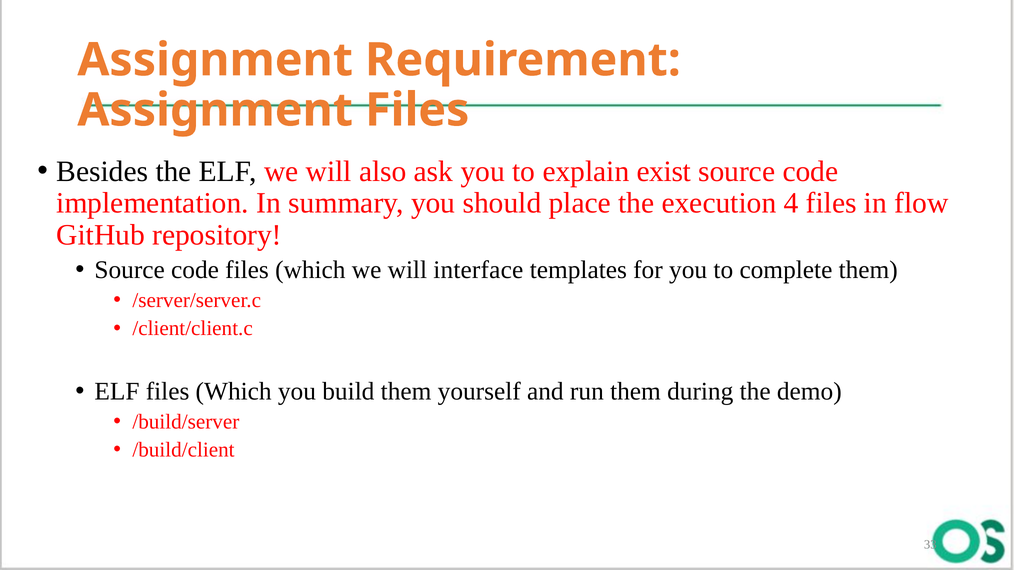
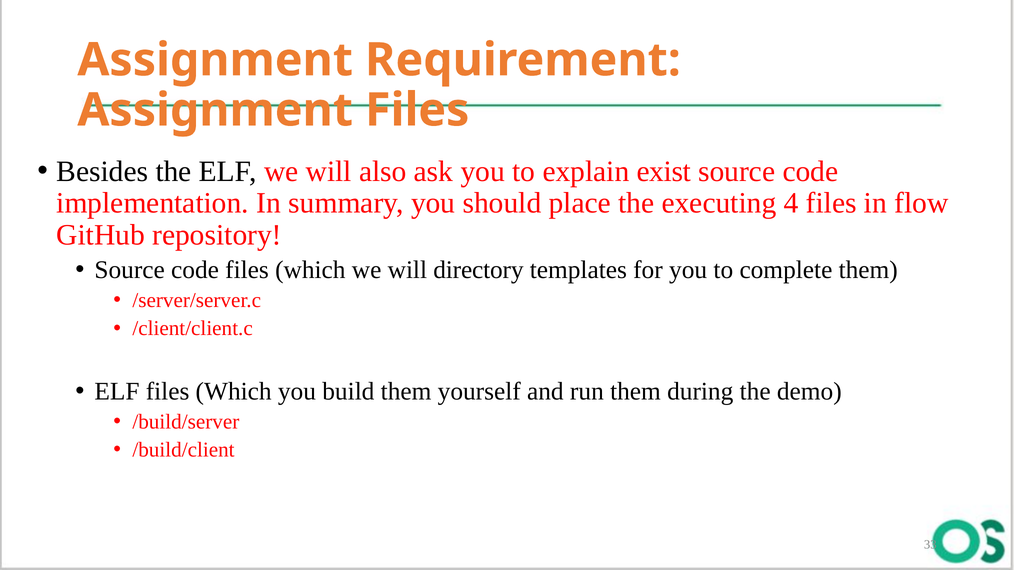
execution: execution -> executing
interface: interface -> directory
